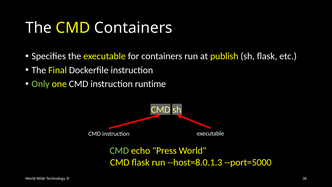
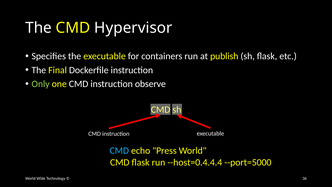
CMD Containers: Containers -> Hypervisor
runtime: runtime -> observe
CMD at (119, 150) colour: light green -> light blue
--host=8.0.1.3: --host=8.0.1.3 -> --host=0.4.4.4
